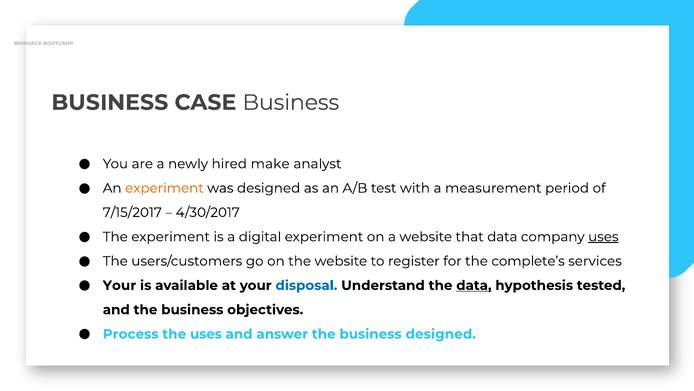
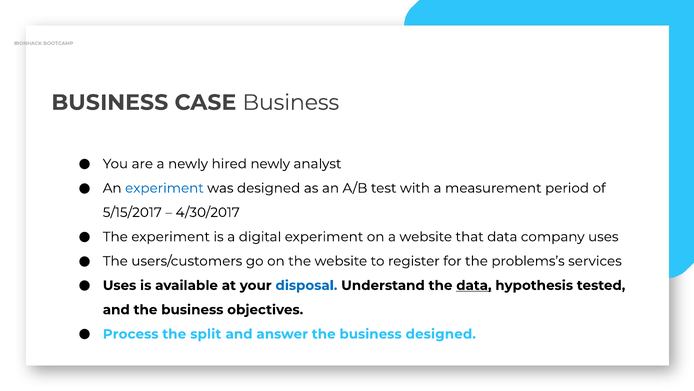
hired make: make -> newly
experiment at (164, 188) colour: orange -> blue
7/15/2017: 7/15/2017 -> 5/15/2017
uses at (603, 236) underline: present -> none
complete’s: complete’s -> problems’s
Your at (119, 285): Your -> Uses
the uses: uses -> split
